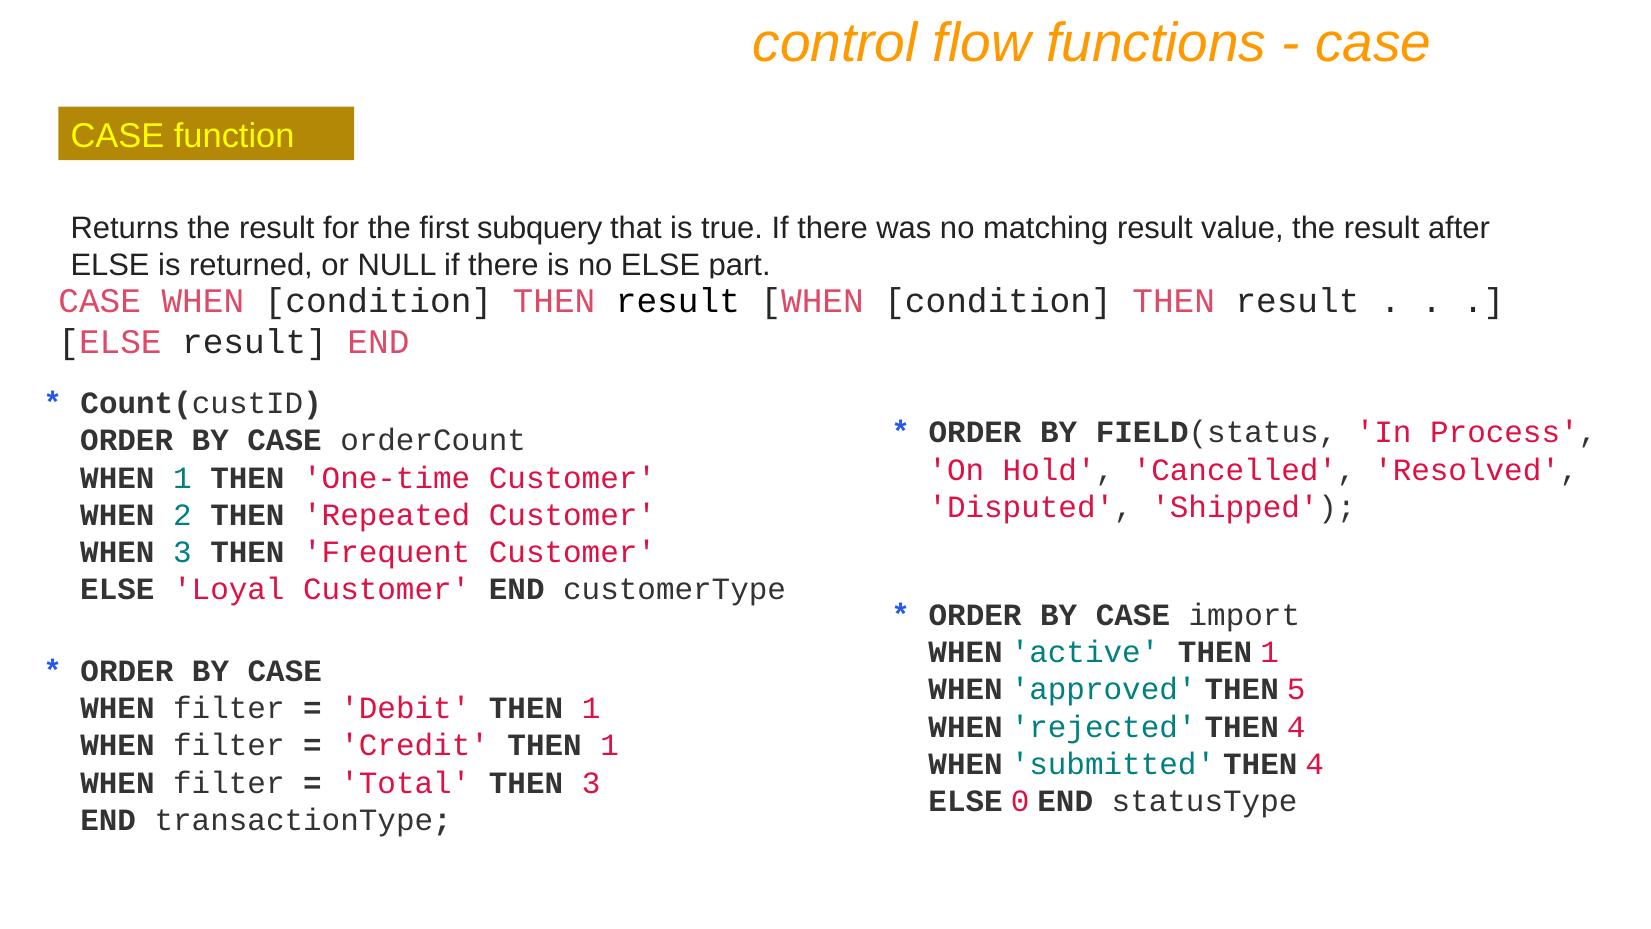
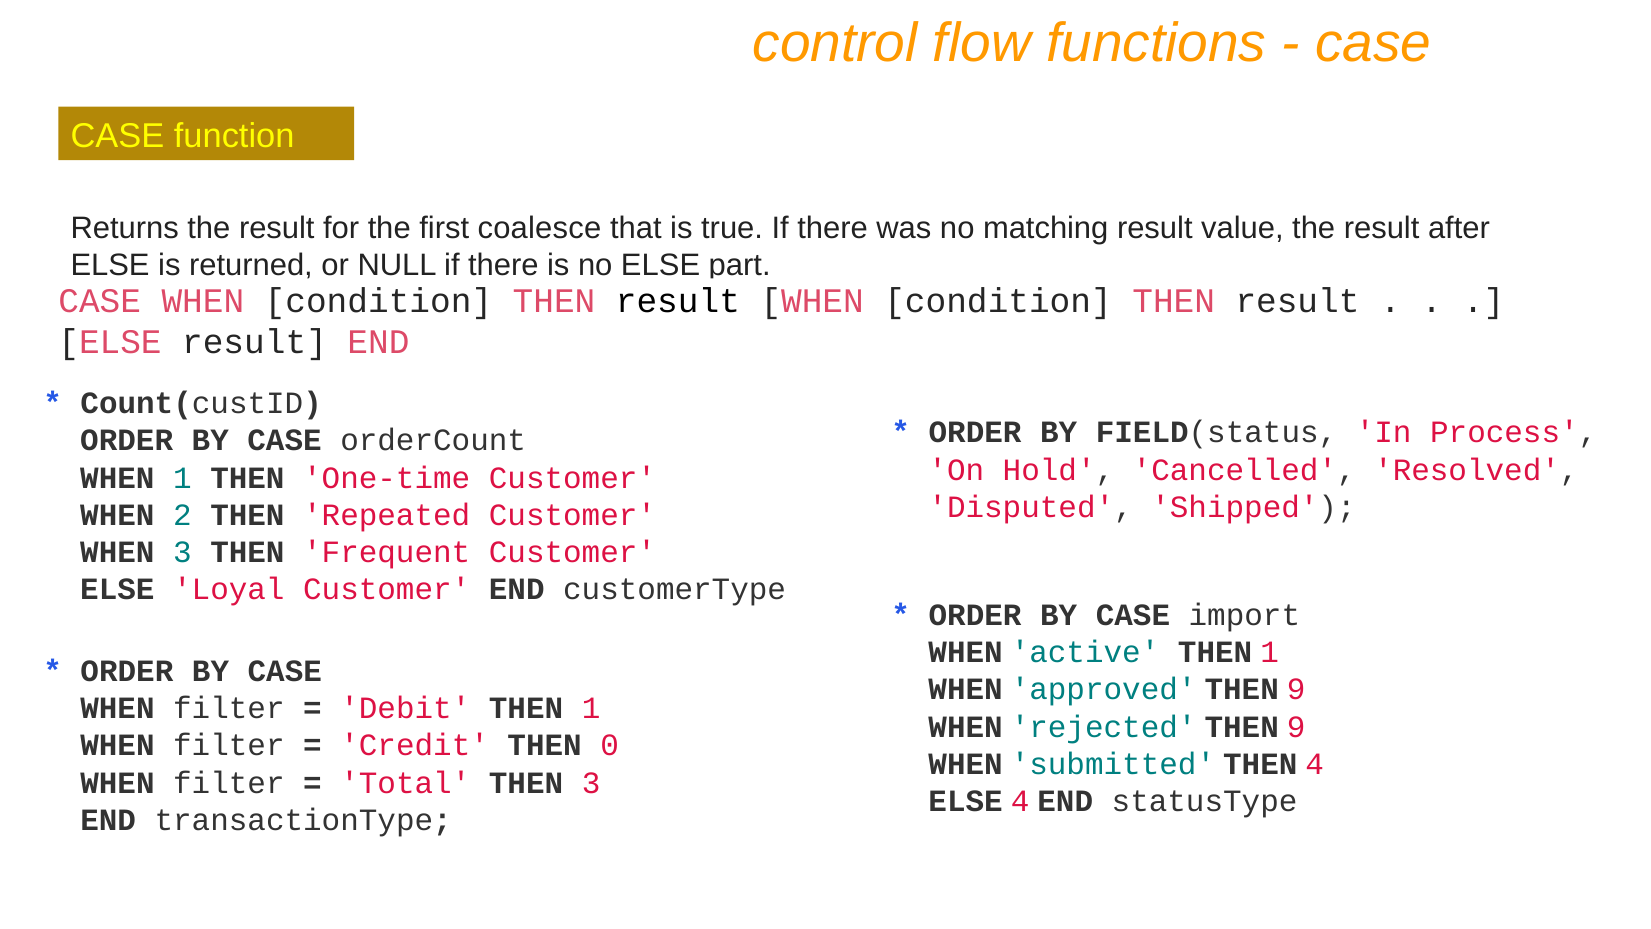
subquery: subquery -> coalesce
approved THEN 5: 5 -> 9
rejected THEN 4: 4 -> 9
Credit THEN 1: 1 -> 0
ELSE 0: 0 -> 4
